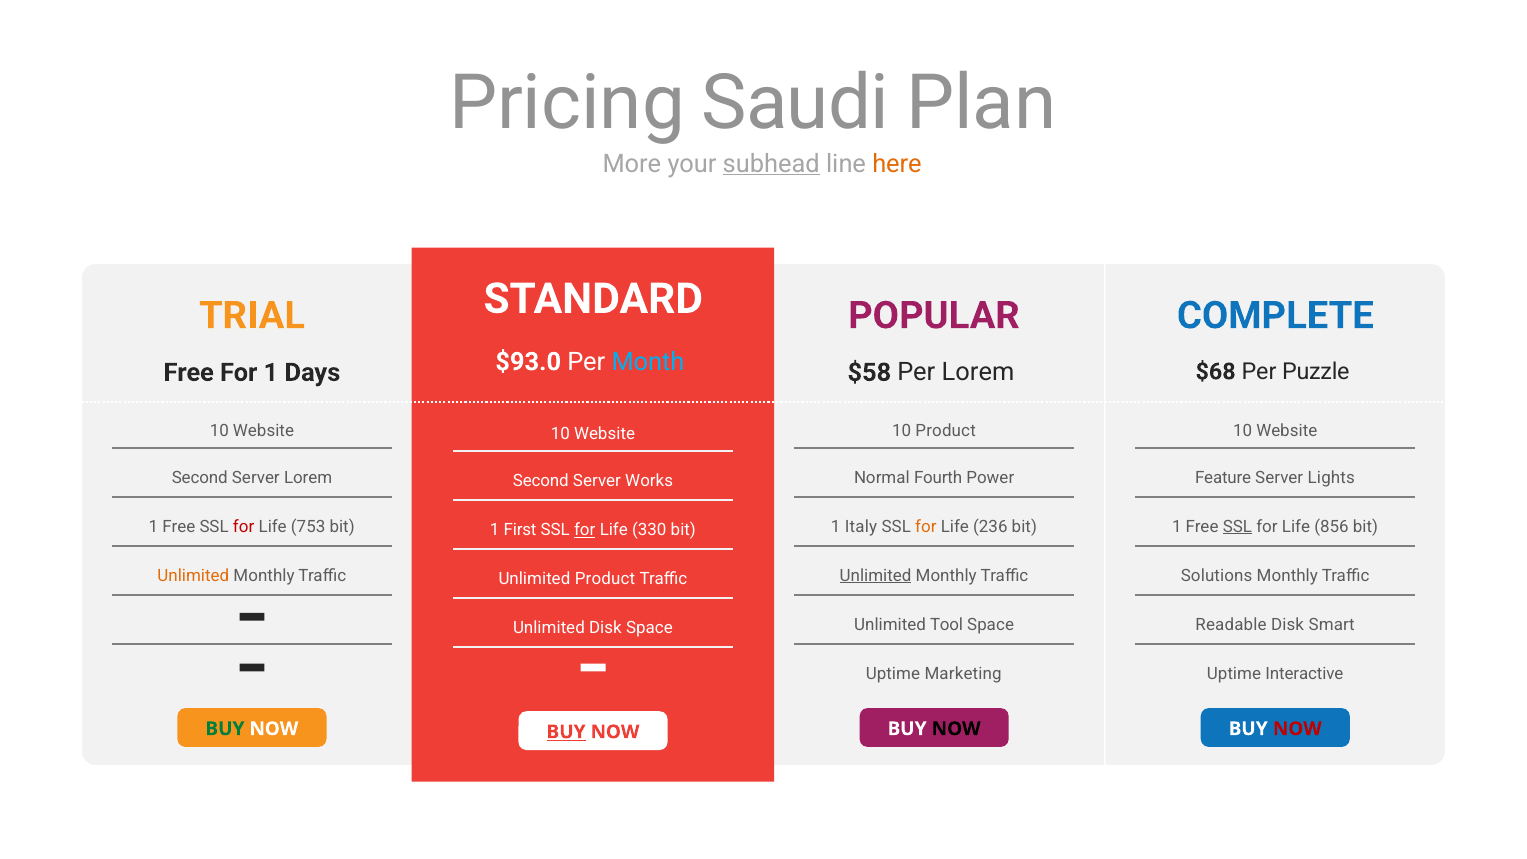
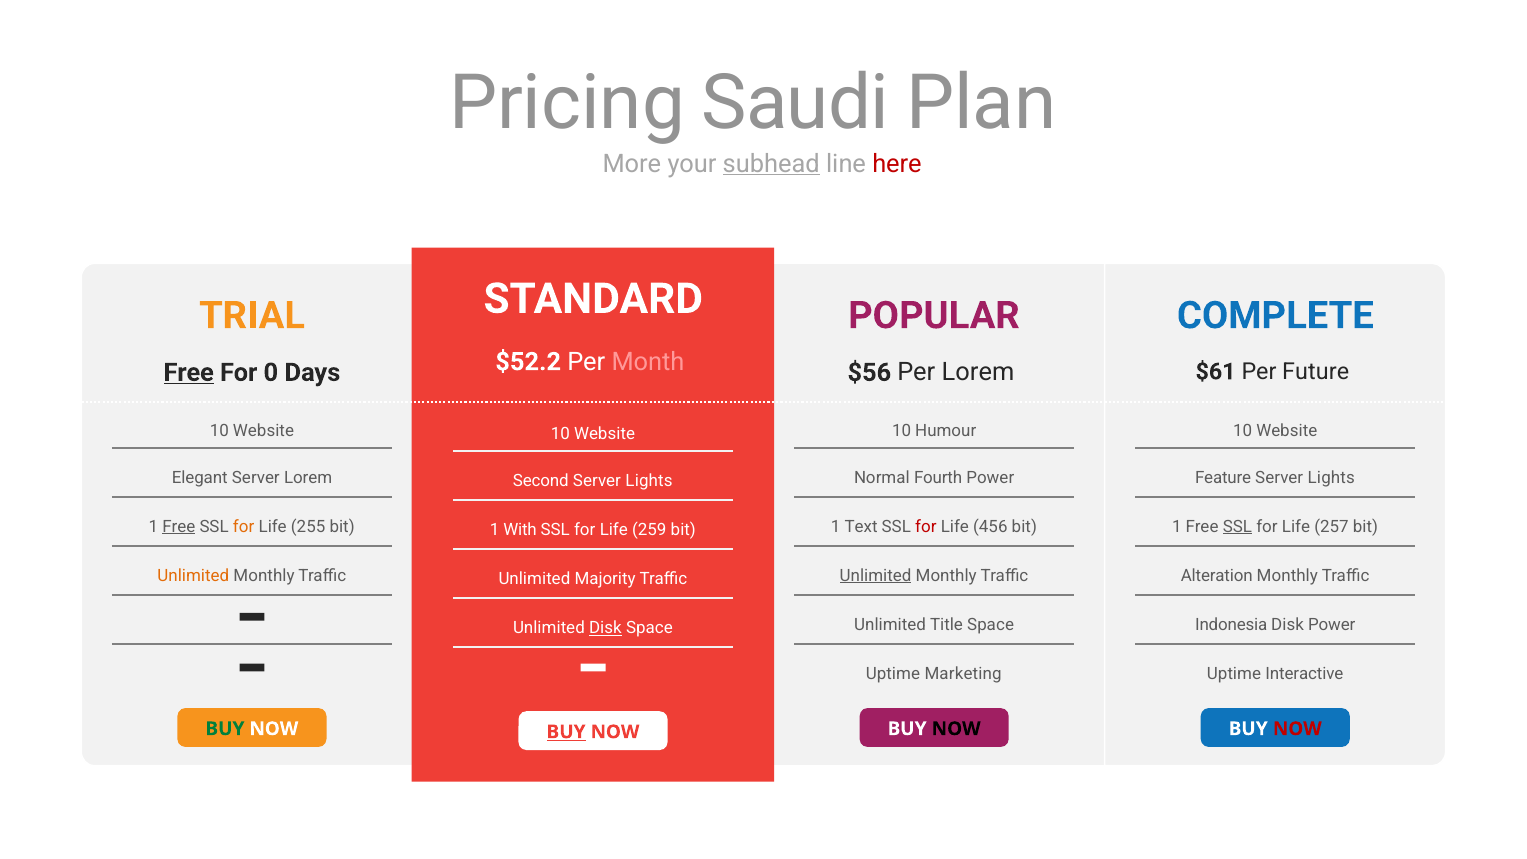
here colour: orange -> red
$93.0: $93.0 -> $52.2
Month colour: light blue -> pink
Free at (189, 372) underline: none -> present
For 1: 1 -> 0
$58: $58 -> $56
$68: $68 -> $61
Puzzle: Puzzle -> Future
10 Product: Product -> Humour
Second at (200, 478): Second -> Elegant
Works at (649, 481): Works -> Lights
Free at (179, 527) underline: none -> present
for at (244, 527) colour: red -> orange
753: 753 -> 255
Italy: Italy -> Text
for at (926, 527) colour: orange -> red
236: 236 -> 456
856: 856 -> 257
First: First -> With
for at (585, 530) underline: present -> none
330: 330 -> 259
Solutions: Solutions -> Alteration
Unlimited Product: Product -> Majority
Tool: Tool -> Title
Readable: Readable -> Indonesia
Disk Smart: Smart -> Power
Disk at (605, 628) underline: none -> present
